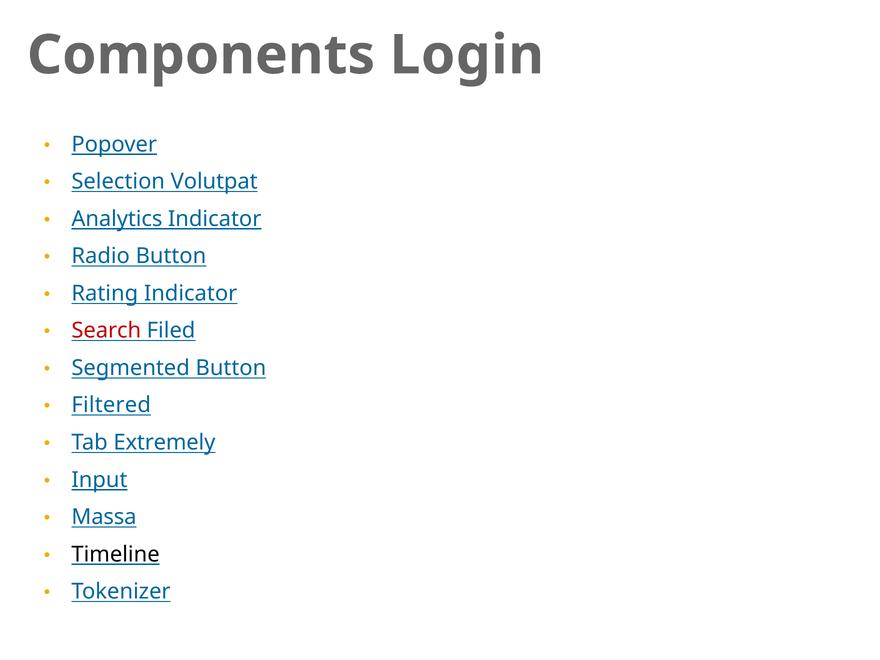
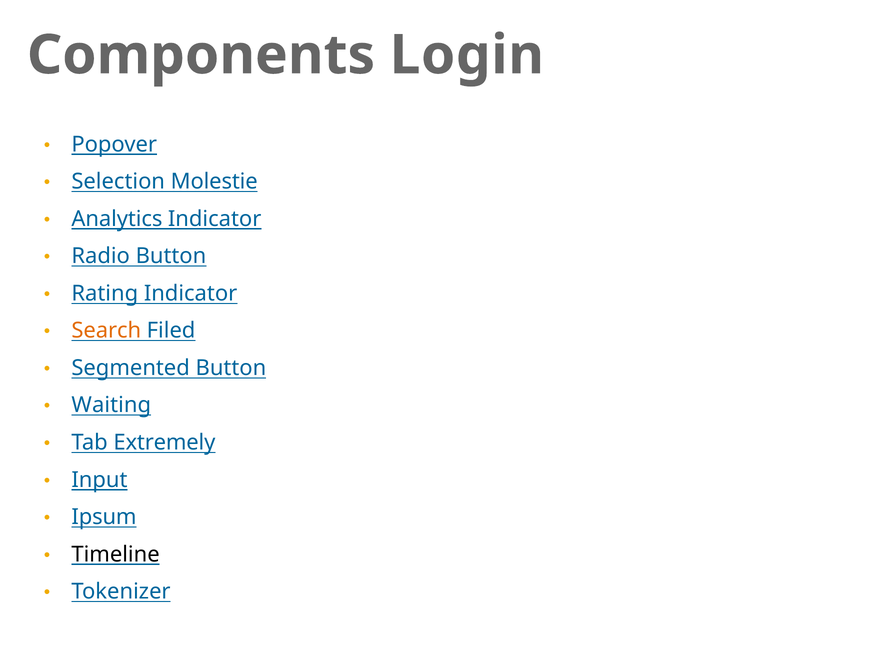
Volutpat: Volutpat -> Molestie
Search colour: red -> orange
Filtered: Filtered -> Waiting
Massa: Massa -> Ipsum
